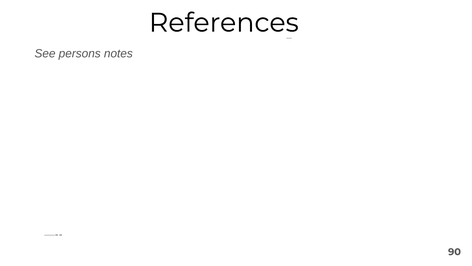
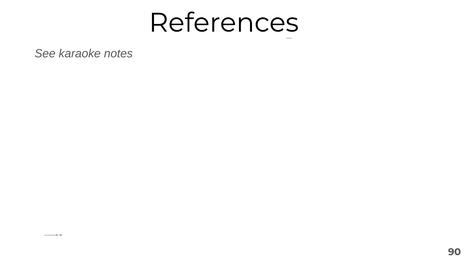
persons: persons -> karaoke
